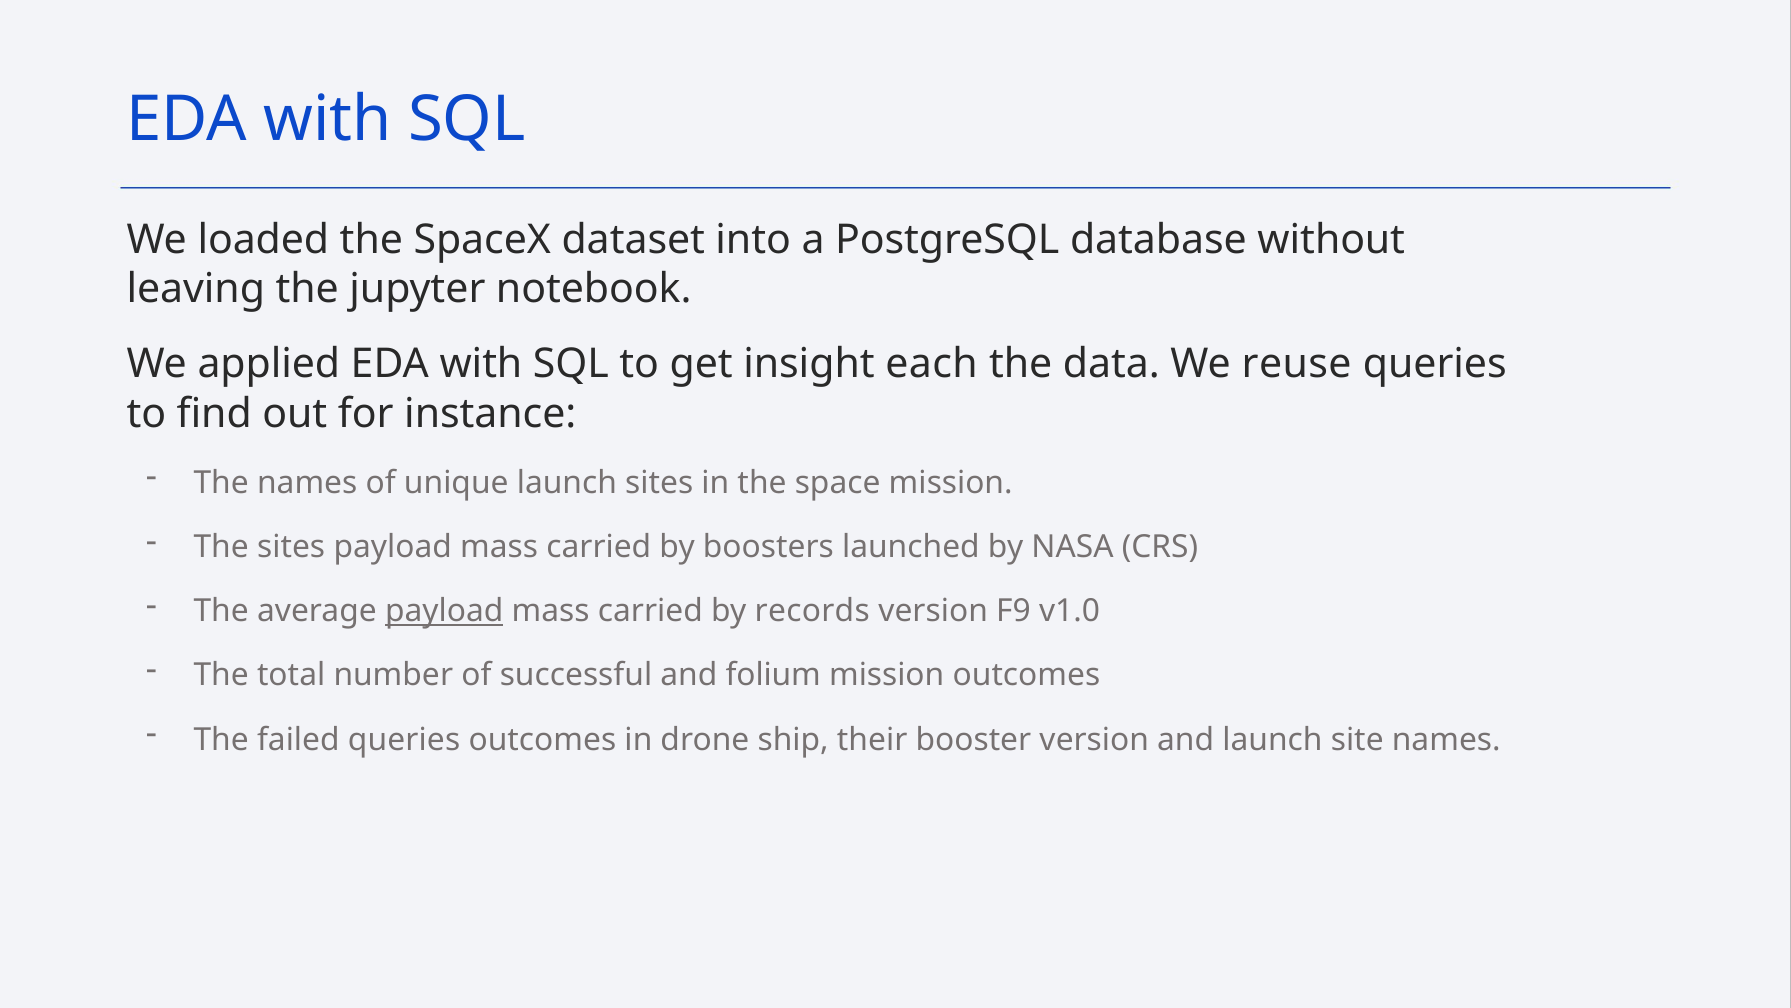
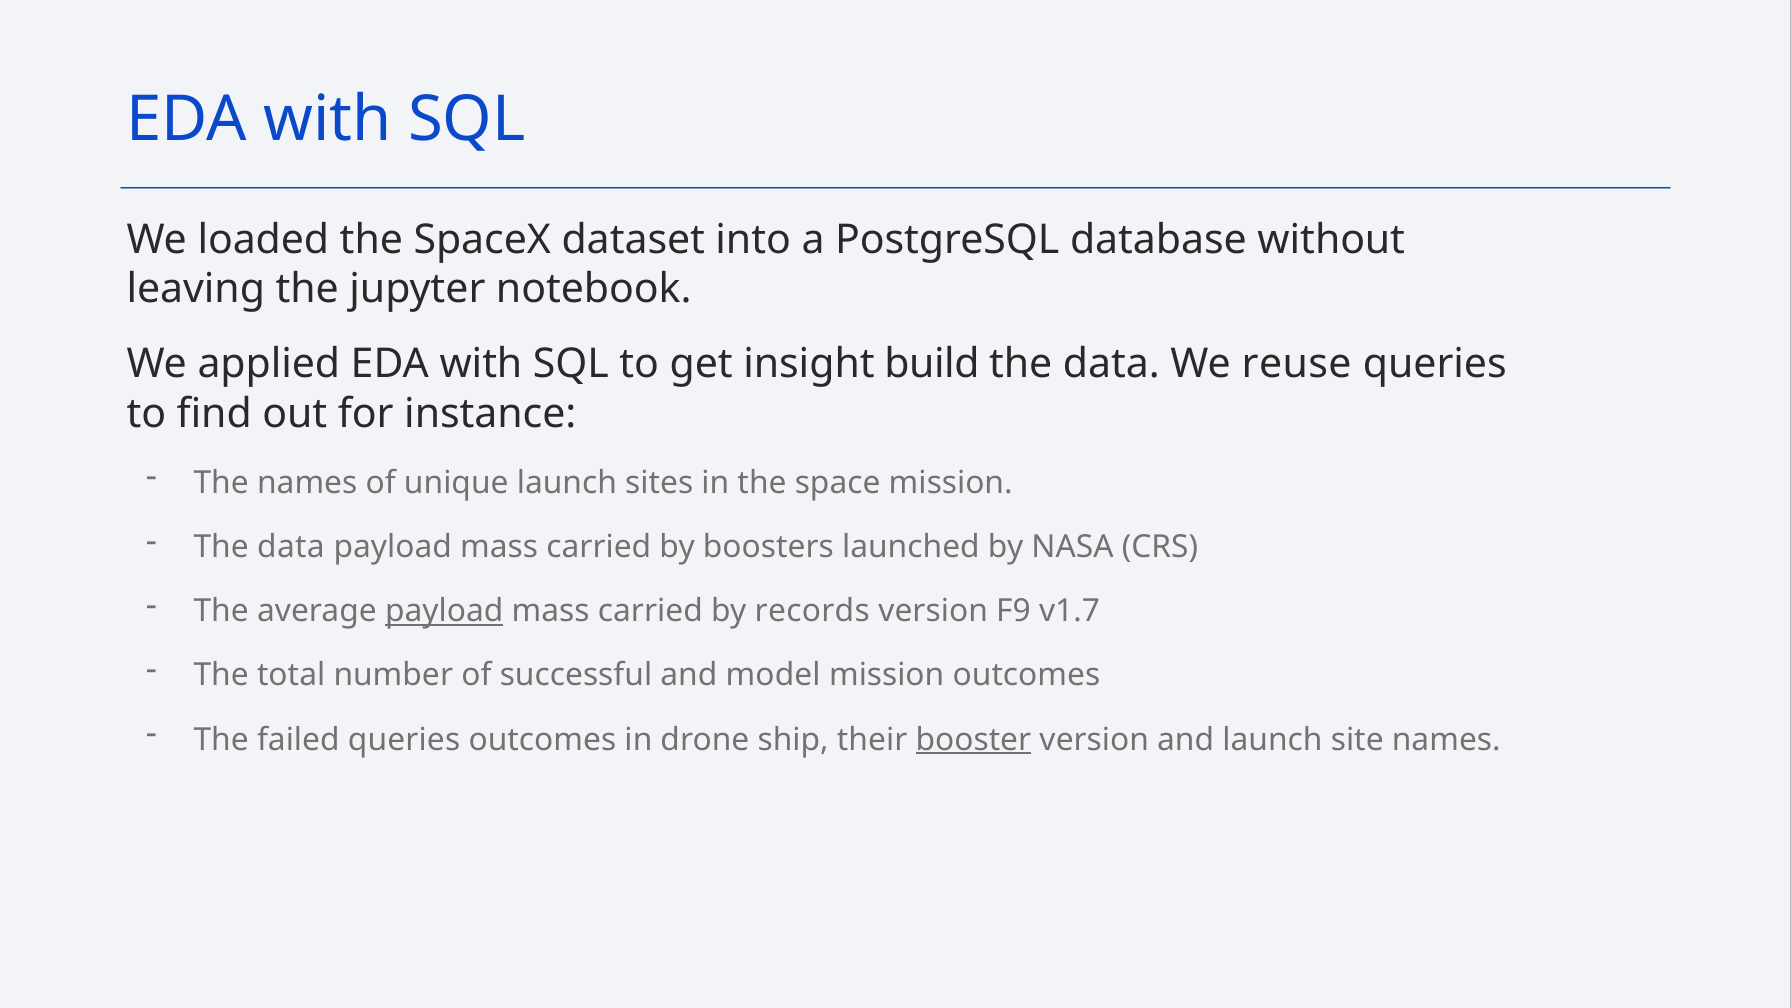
each: each -> build
sites at (291, 547): sites -> data
v1.0: v1.0 -> v1.7
folium: folium -> model
booster underline: none -> present
